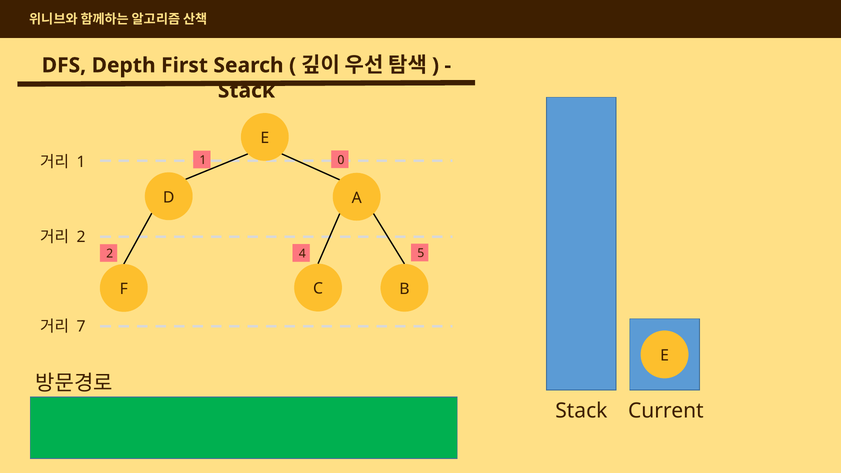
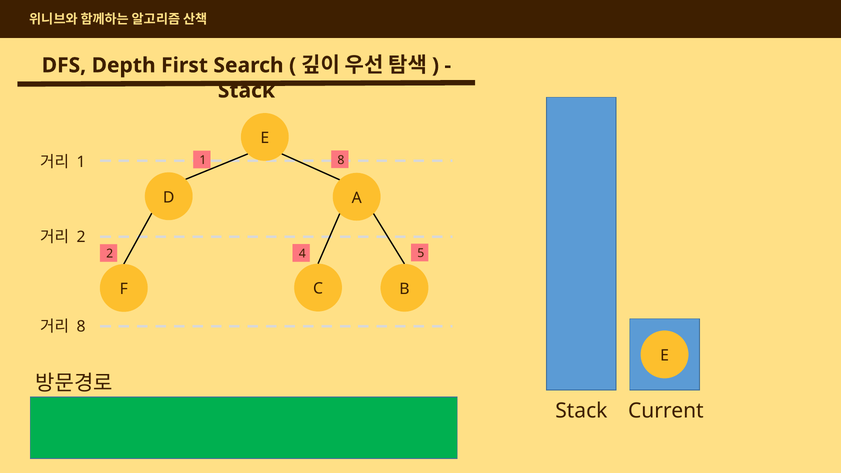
1 0: 0 -> 8
7 at (81, 327): 7 -> 8
